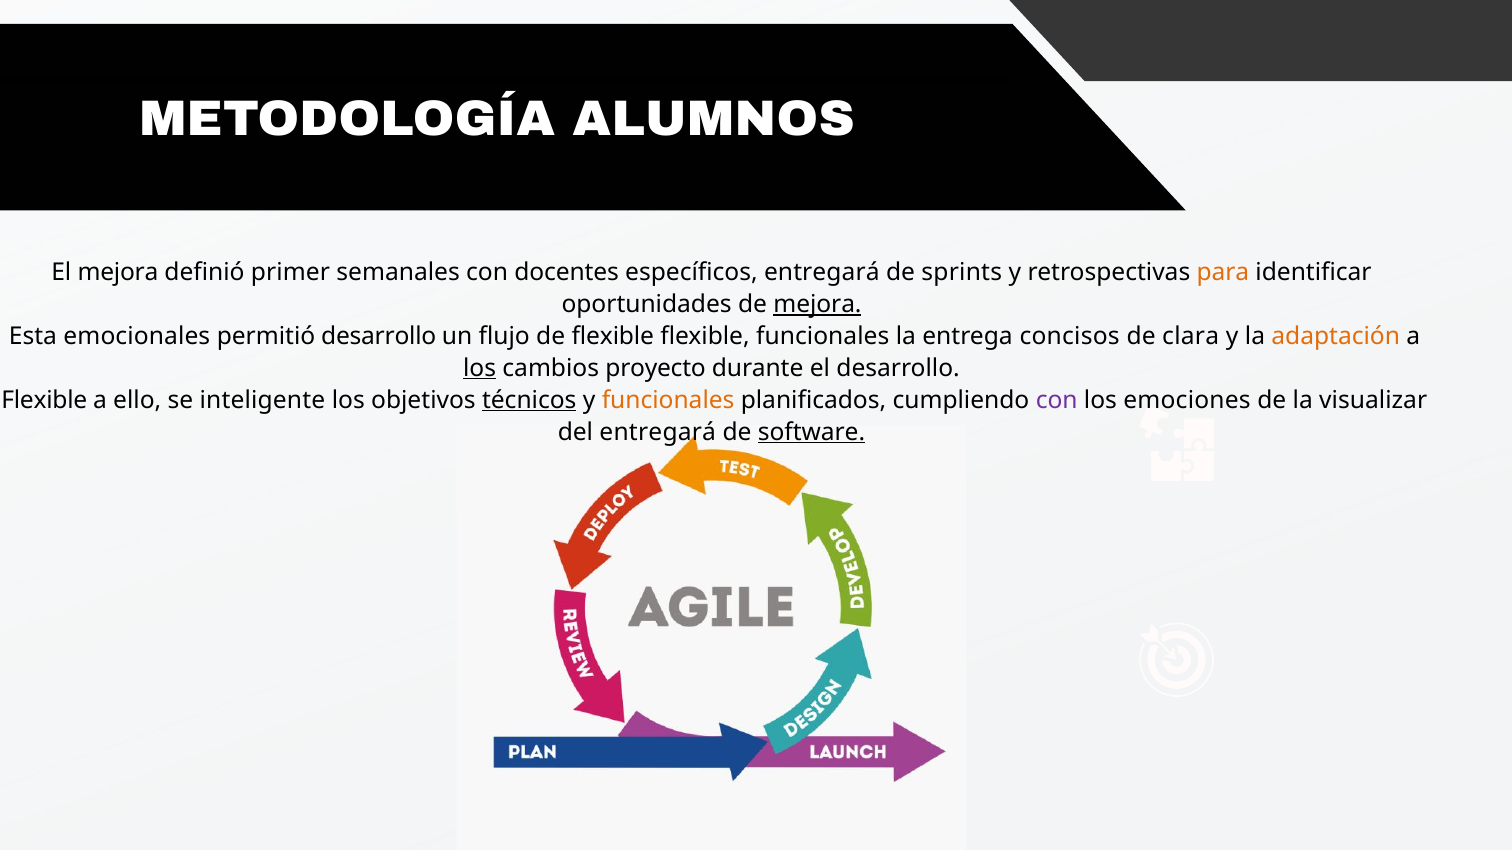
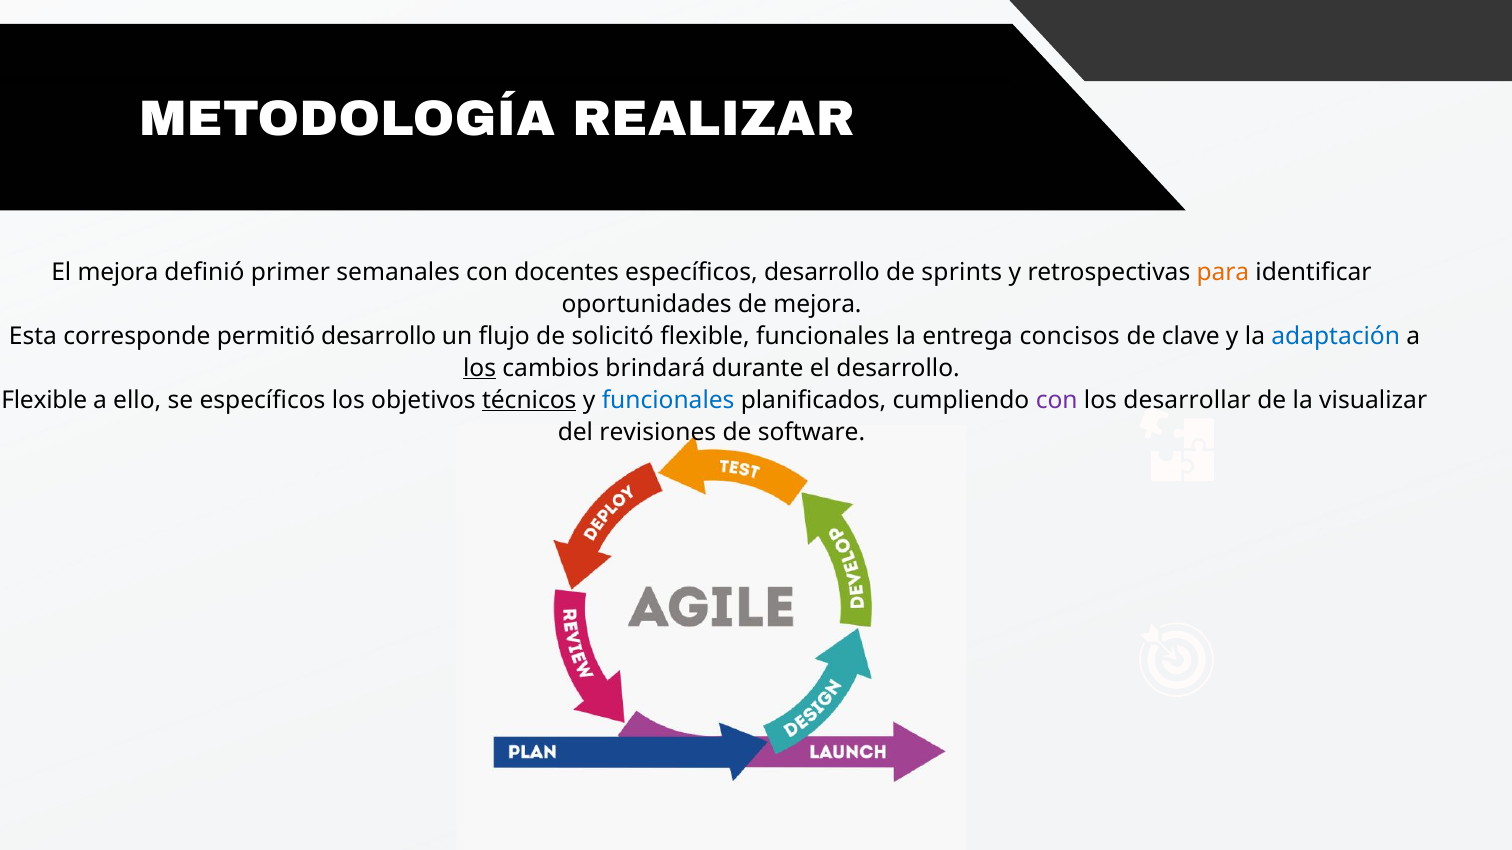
ALUMNOS: ALUMNOS -> REALIZAR
específicos entregará: entregará -> desarrollo
mejora at (818, 304) underline: present -> none
emocionales: emocionales -> corresponde
de flexible: flexible -> solicitó
clara: clara -> clave
adaptación colour: orange -> blue
proyecto: proyecto -> brindará
se inteligente: inteligente -> específicos
funcionales at (668, 400) colour: orange -> blue
emociones: emociones -> desarrollar
del entregará: entregará -> revisiones
software underline: present -> none
